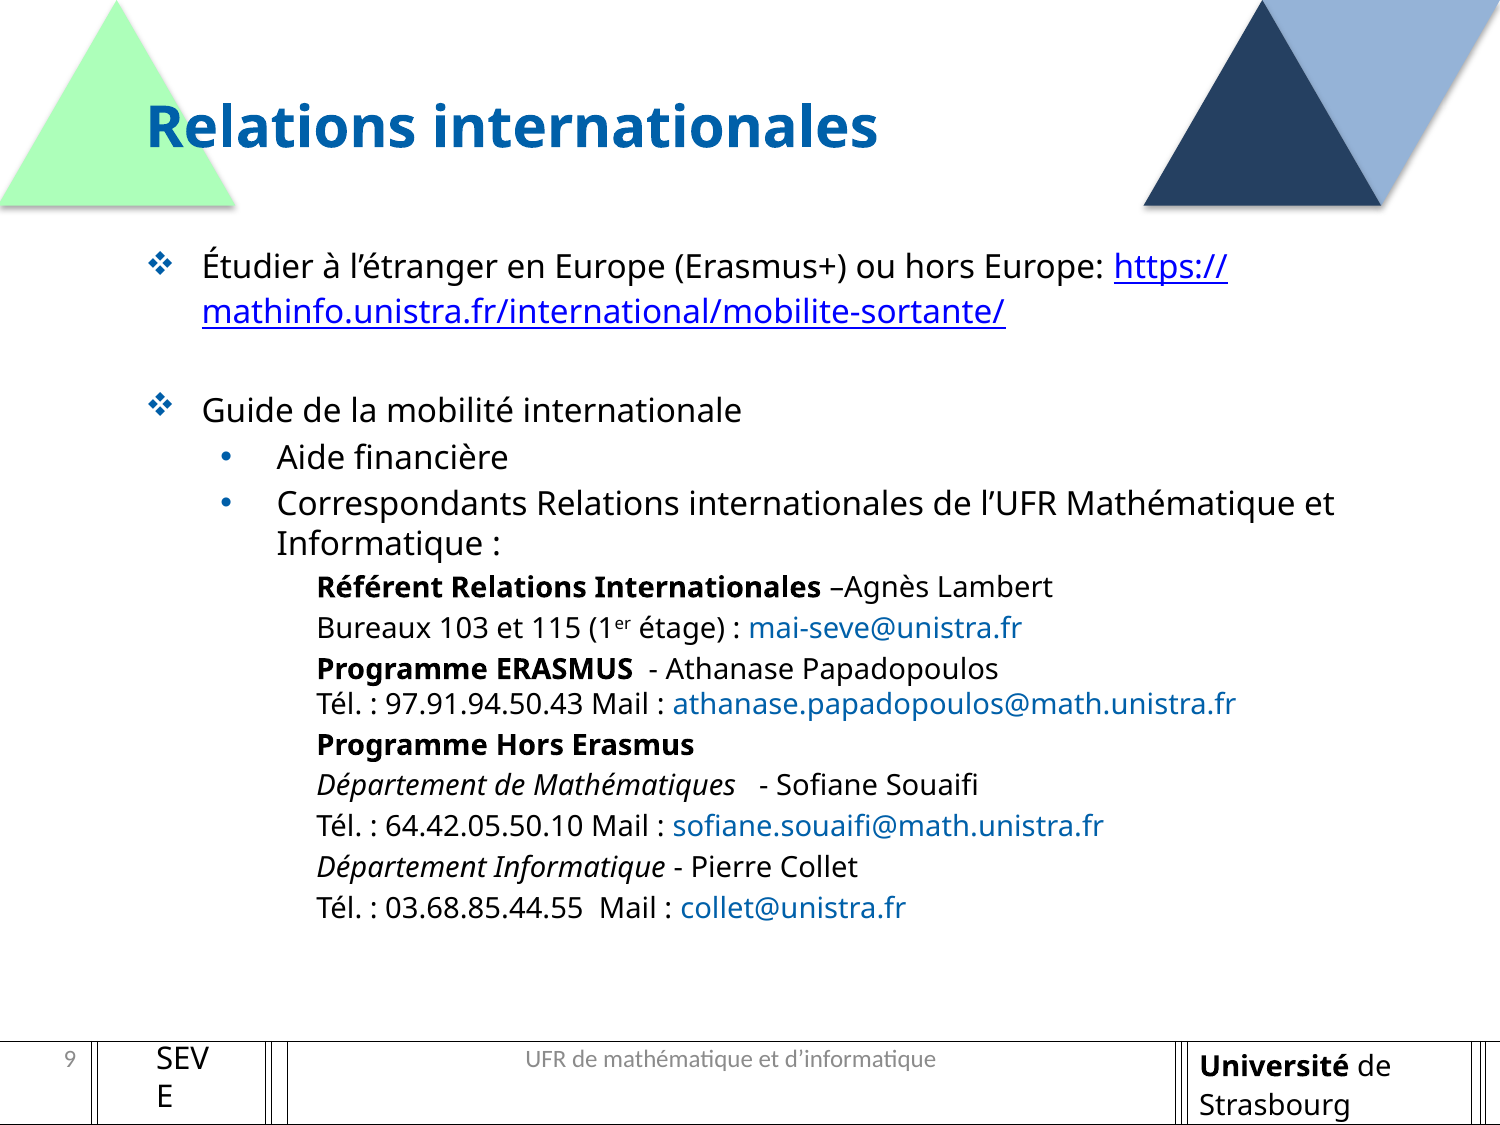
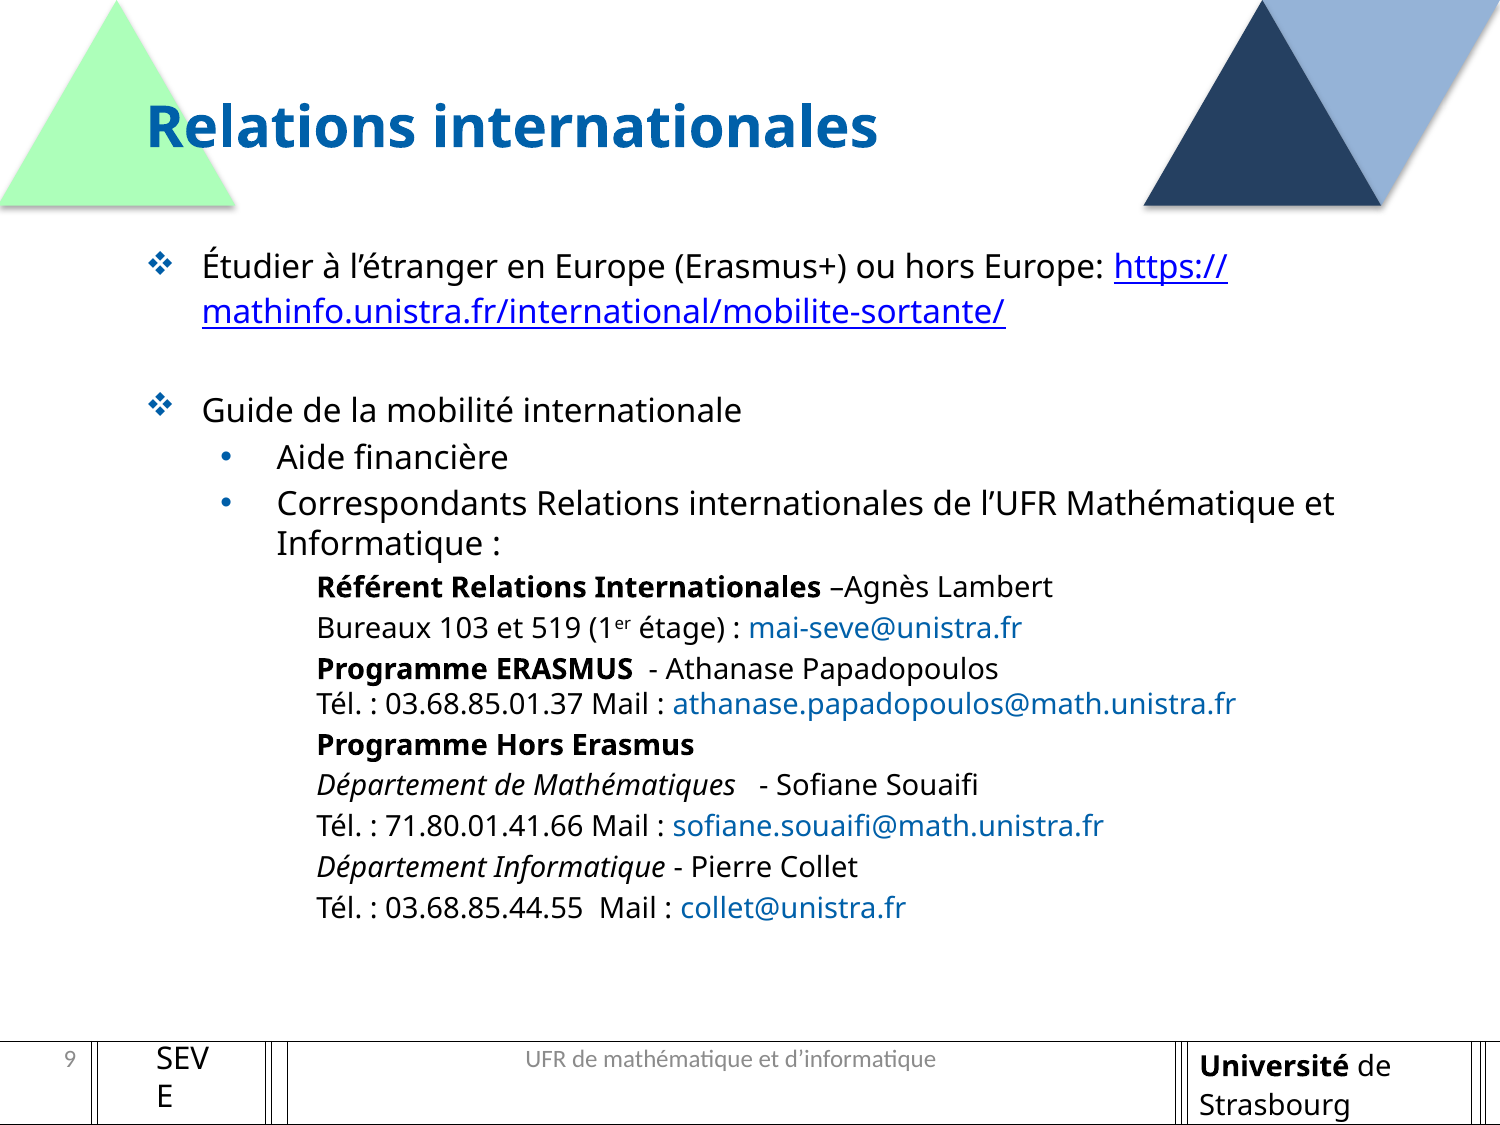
115: 115 -> 519
97.91.94.50.43: 97.91.94.50.43 -> 03.68.85.01.37
64.42.05.50.10: 64.42.05.50.10 -> 71.80.01.41.66
